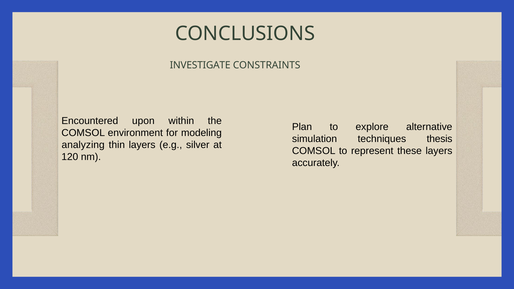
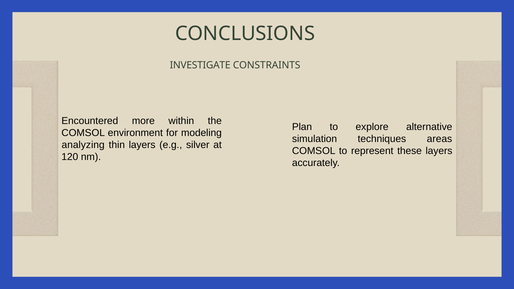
upon: upon -> more
thesis: thesis -> areas
